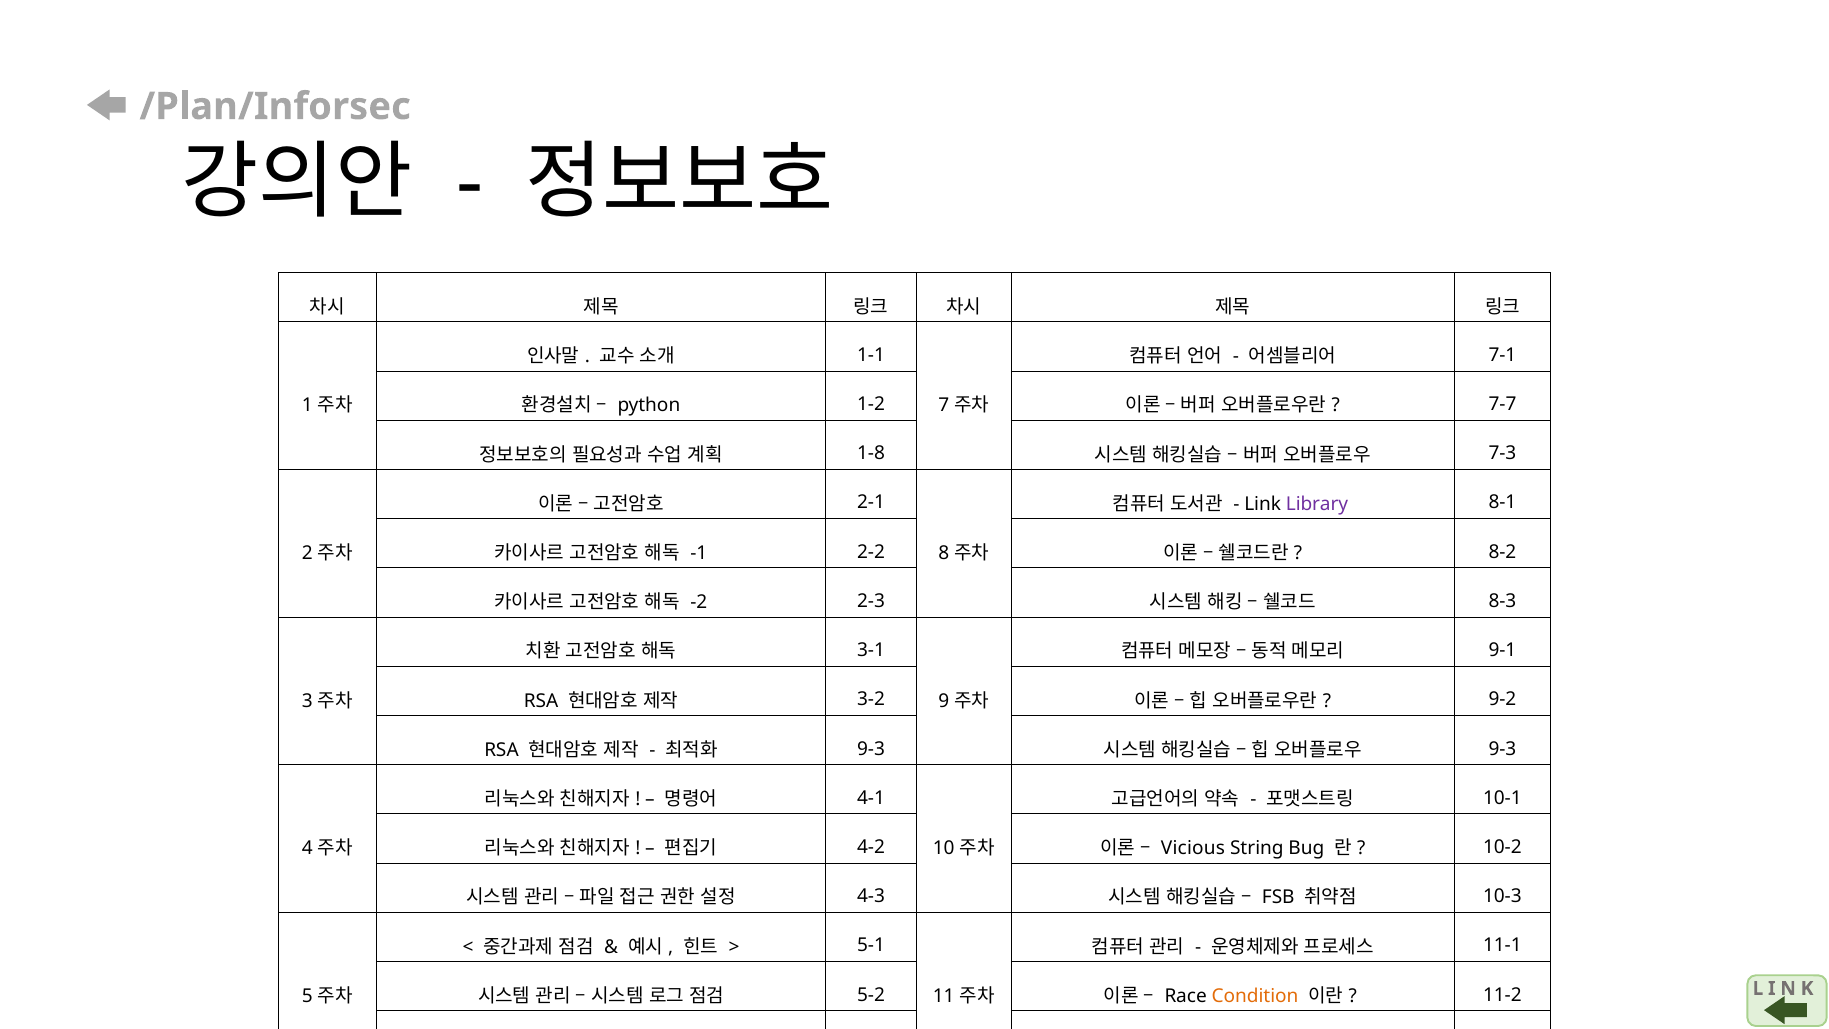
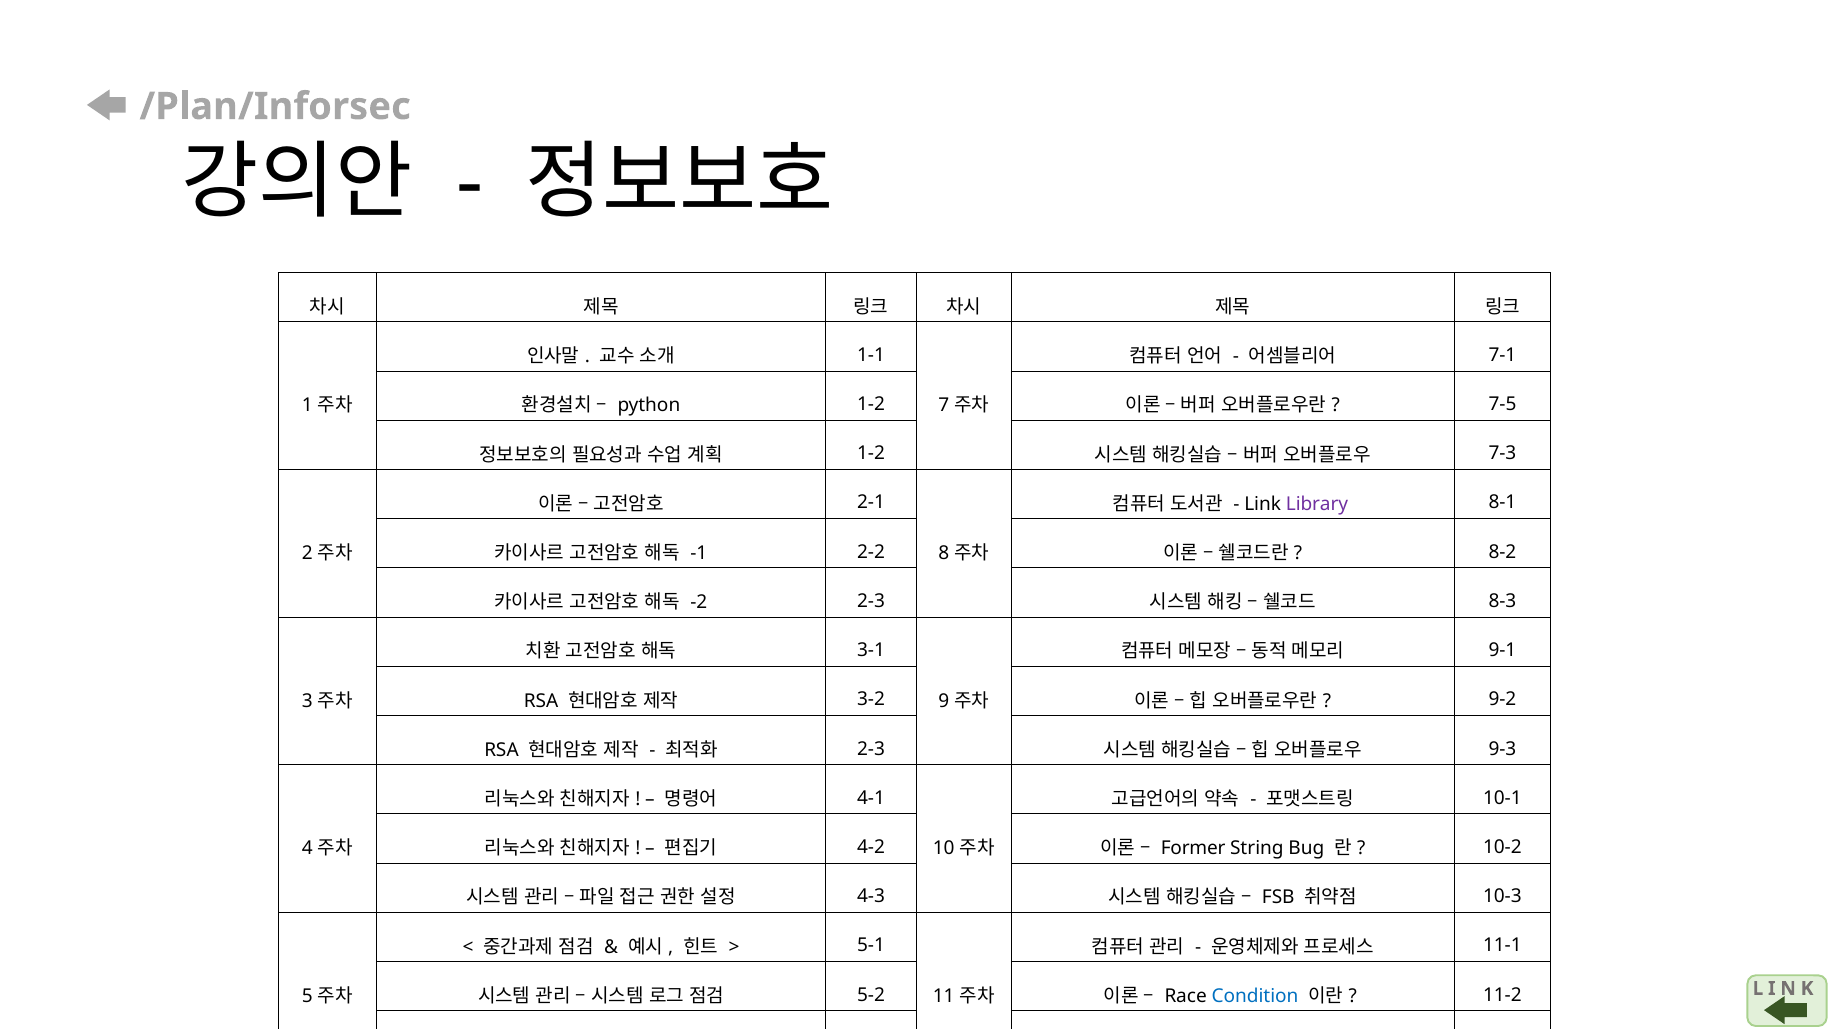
7-7: 7-7 -> 7-5
1-8 at (871, 453): 1-8 -> 1-2
9-3 at (871, 749): 9-3 -> 2-3
Vicious: Vicious -> Former
Condition colour: orange -> blue
